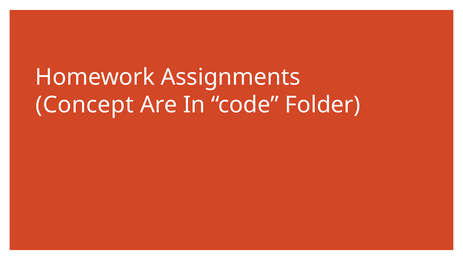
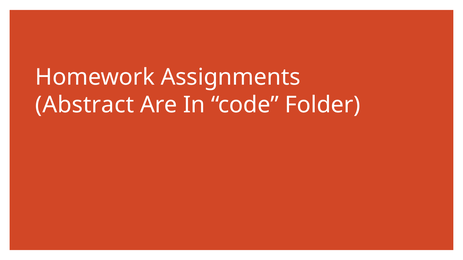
Concept: Concept -> Abstract
